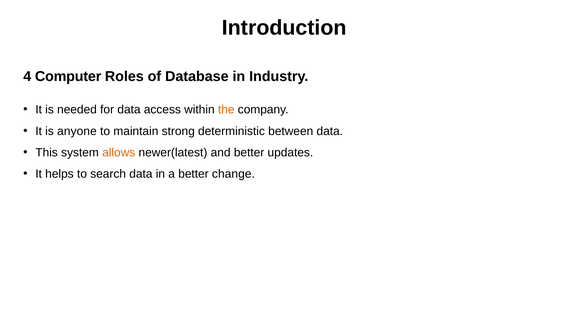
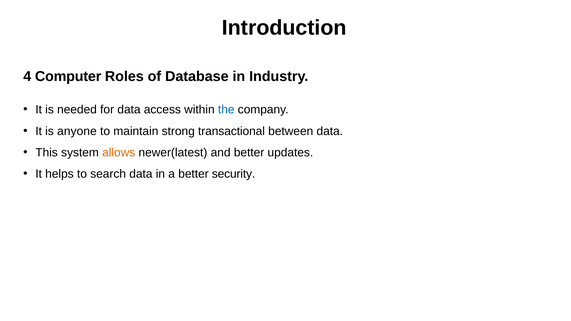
the colour: orange -> blue
deterministic: deterministic -> transactional
change: change -> security
